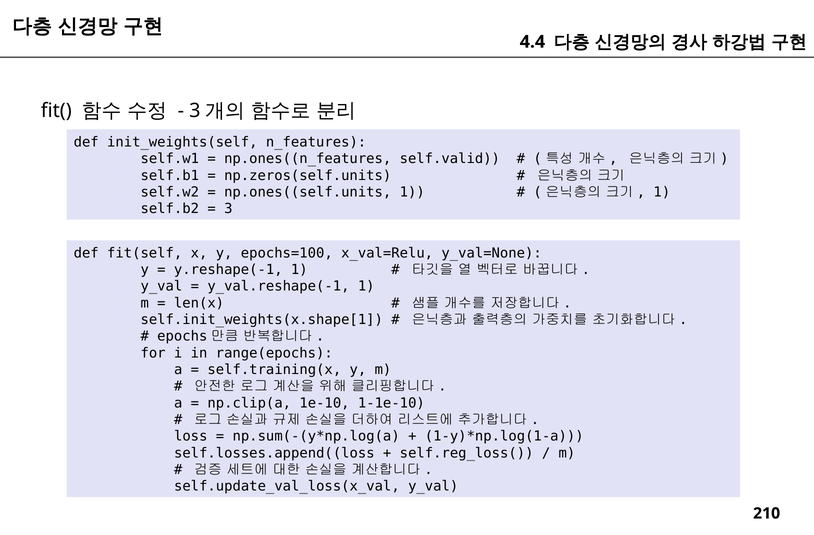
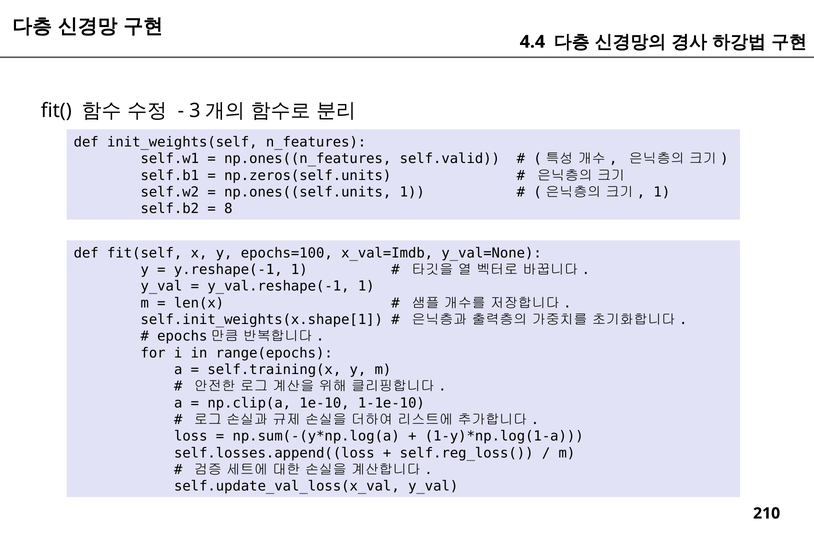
3: 3 -> 8
x_val=Relu: x_val=Relu -> x_val=Imdb
